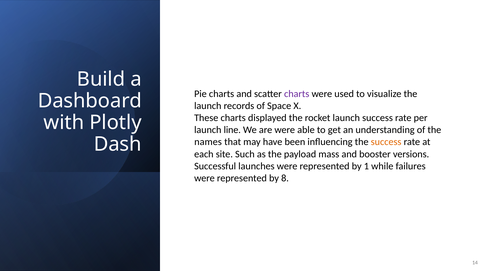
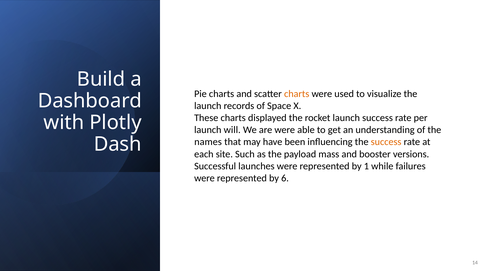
charts at (297, 94) colour: purple -> orange
line: line -> will
8: 8 -> 6
